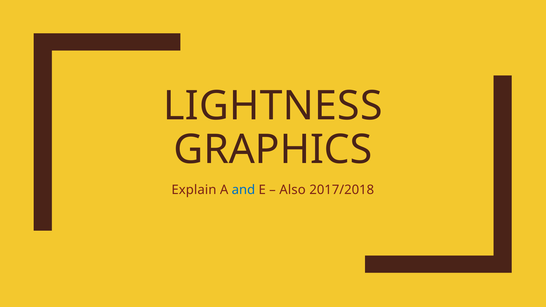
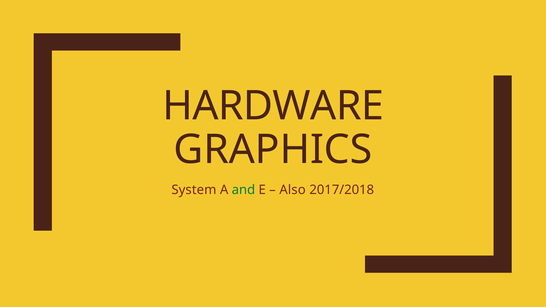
LIGHTNESS: LIGHTNESS -> HARDWARE
Explain: Explain -> System
and colour: blue -> green
